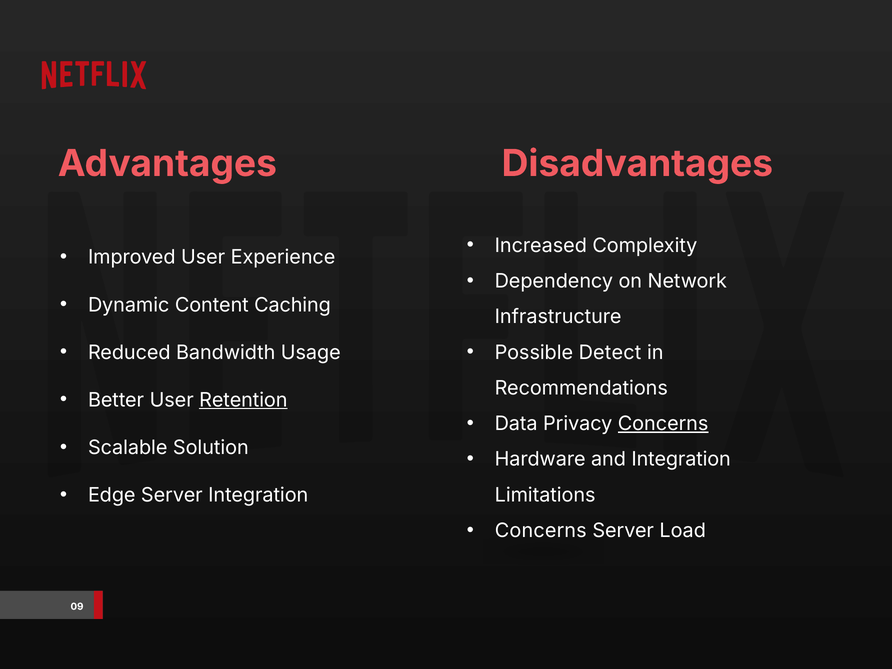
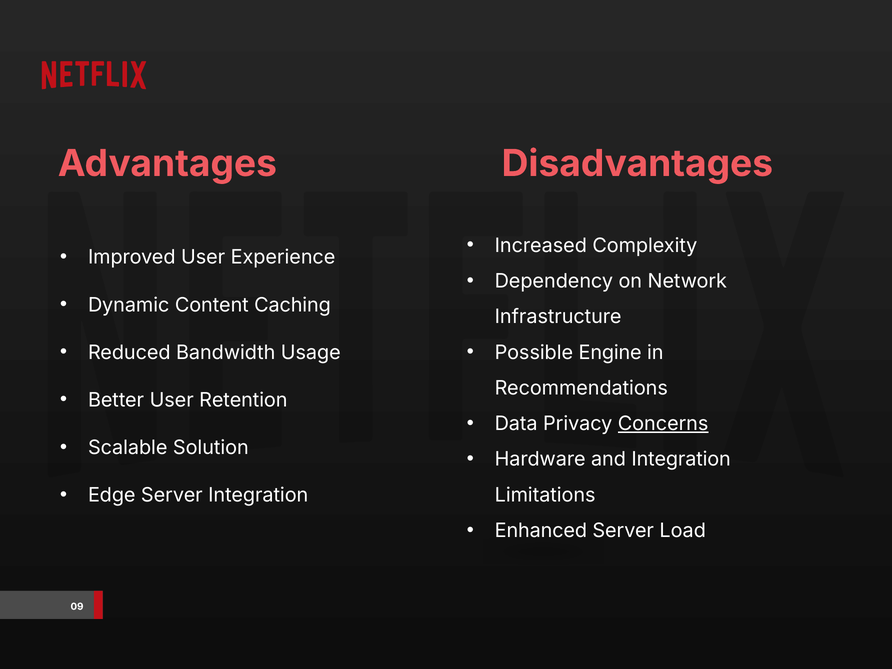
Detect: Detect -> Engine
Retention underline: present -> none
Concerns at (541, 531): Concerns -> Enhanced
